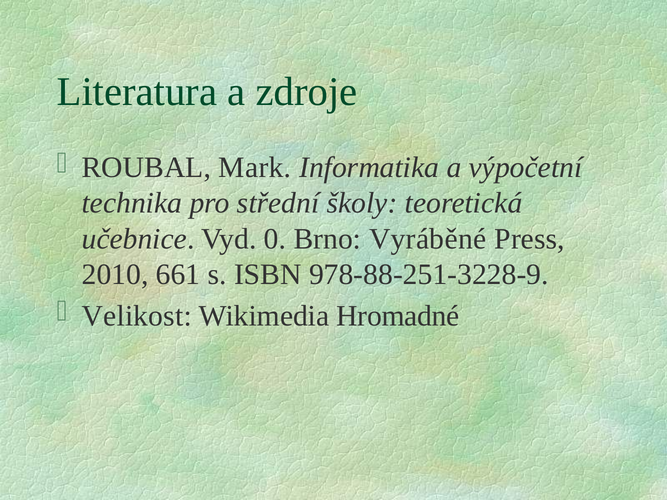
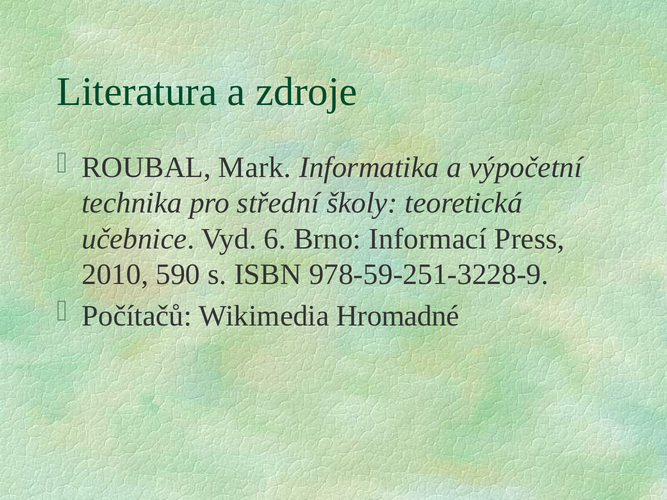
0: 0 -> 6
Vyráběné: Vyráběné -> Informací
661: 661 -> 590
978-88-251-3228-9: 978-88-251-3228-9 -> 978-59-251-3228-9
Velikost: Velikost -> Počítačů
